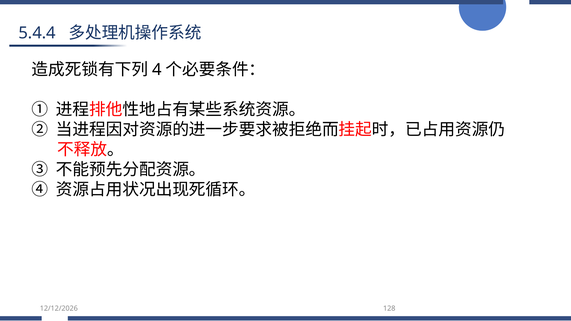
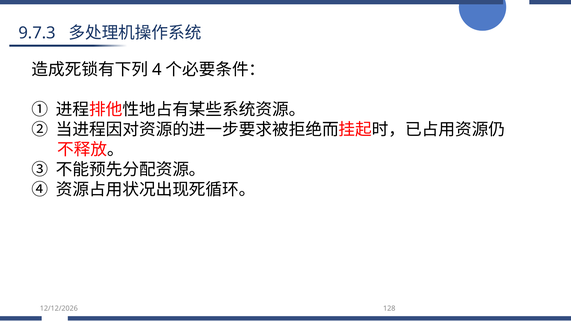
5.4.4: 5.4.4 -> 9.7.3
